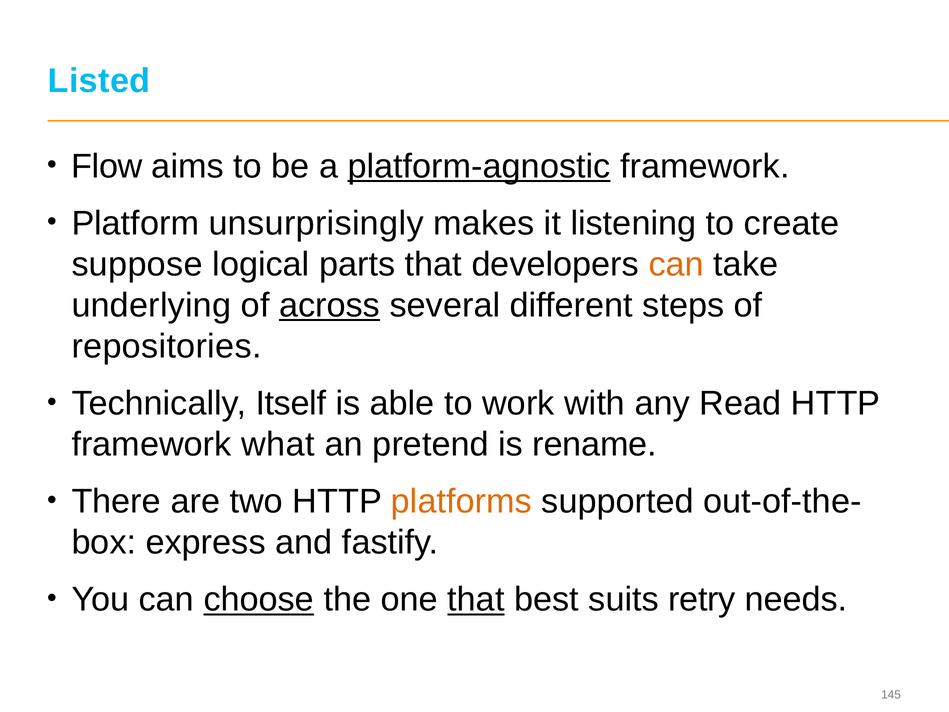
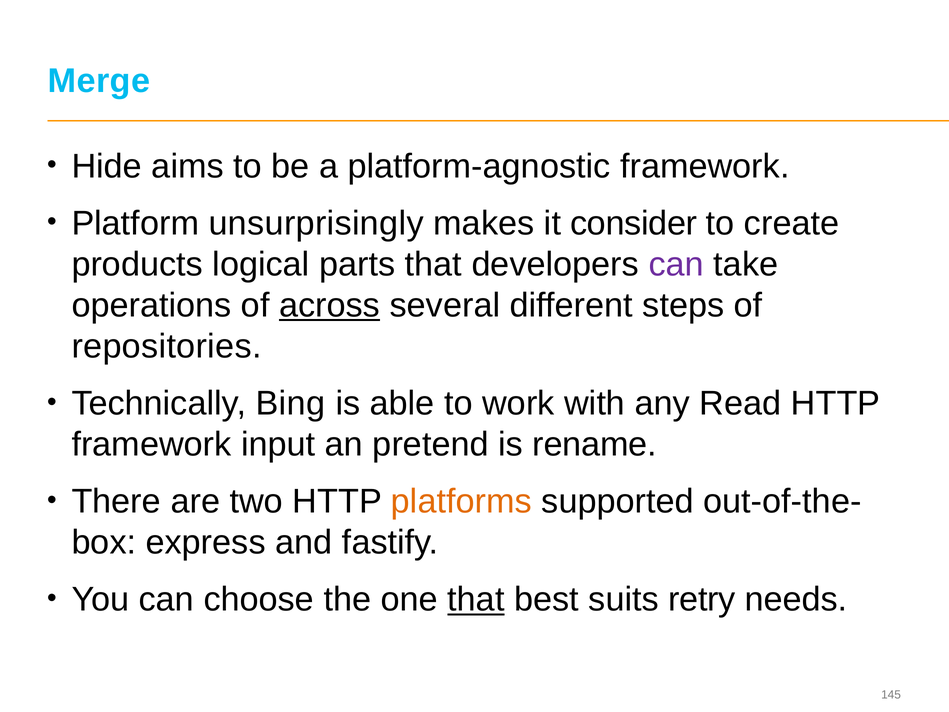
Listed: Listed -> Merge
Flow: Flow -> Hide
platform-agnostic underline: present -> none
listening: listening -> consider
suppose: suppose -> products
can at (676, 264) colour: orange -> purple
underlying: underlying -> operations
Itself: Itself -> Bing
what: what -> input
choose underline: present -> none
